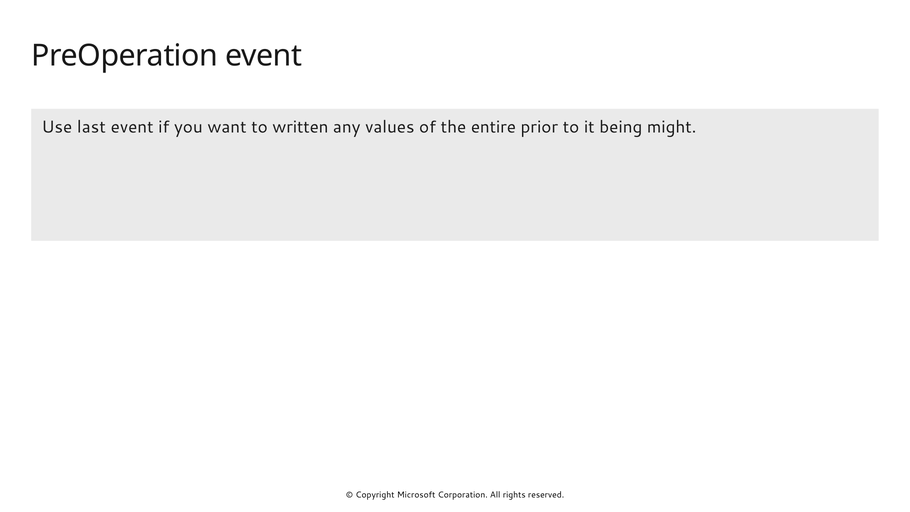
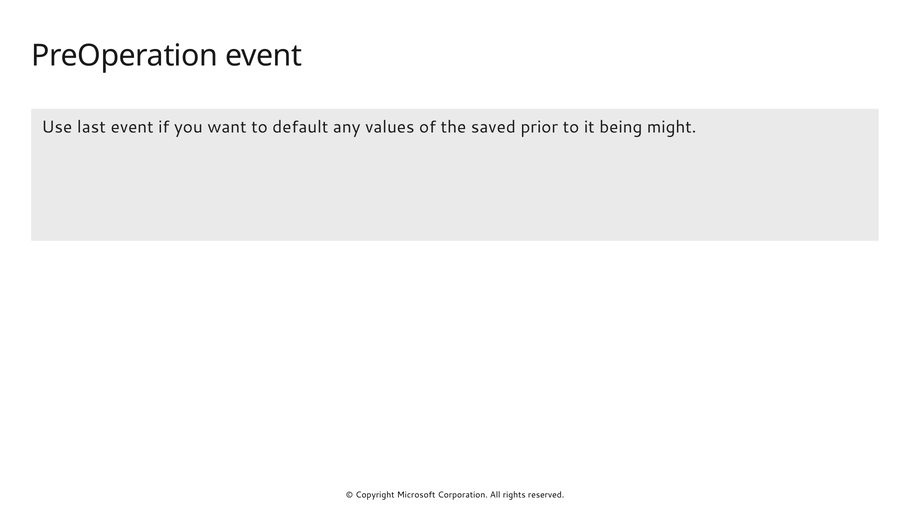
written: written -> default
entire: entire -> saved
